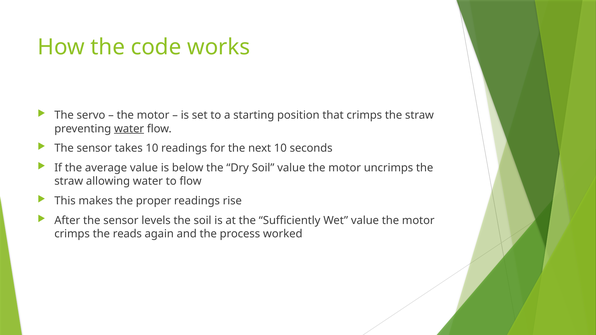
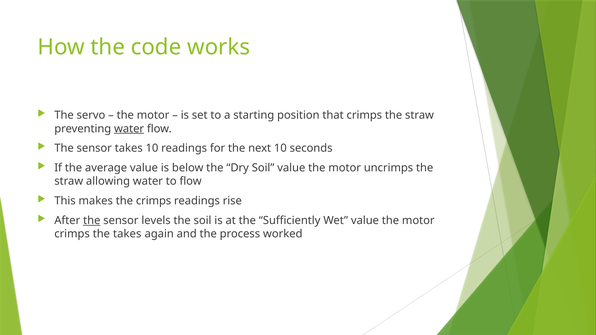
the proper: proper -> crimps
the at (92, 221) underline: none -> present
the reads: reads -> takes
